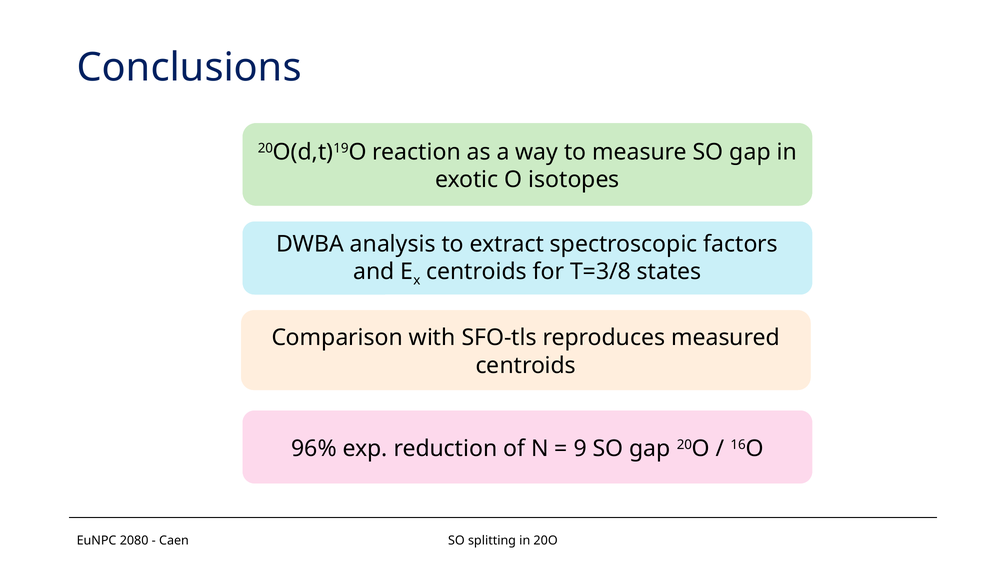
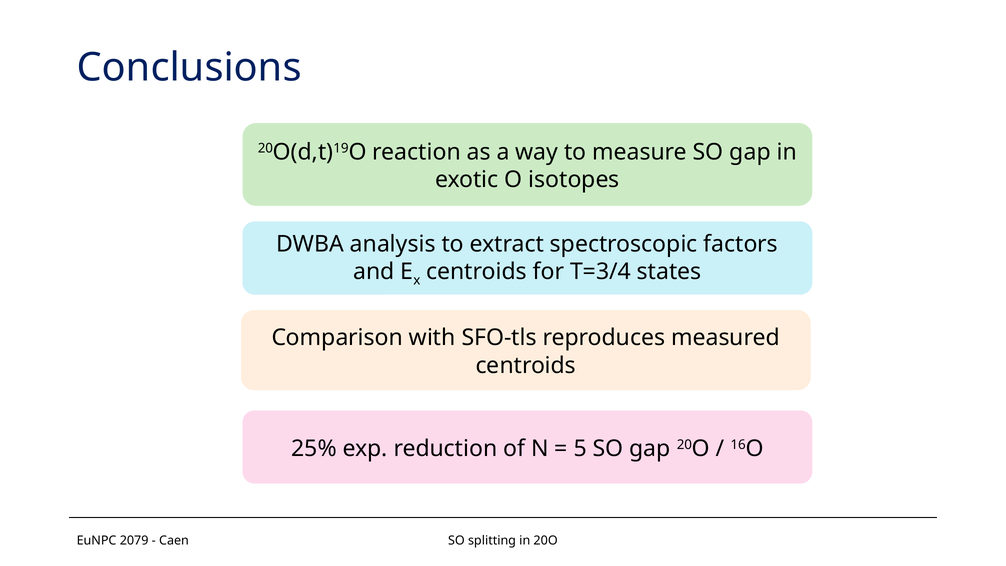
T=3/8: T=3/8 -> T=3/4
96%: 96% -> 25%
9: 9 -> 5
2080: 2080 -> 2079
